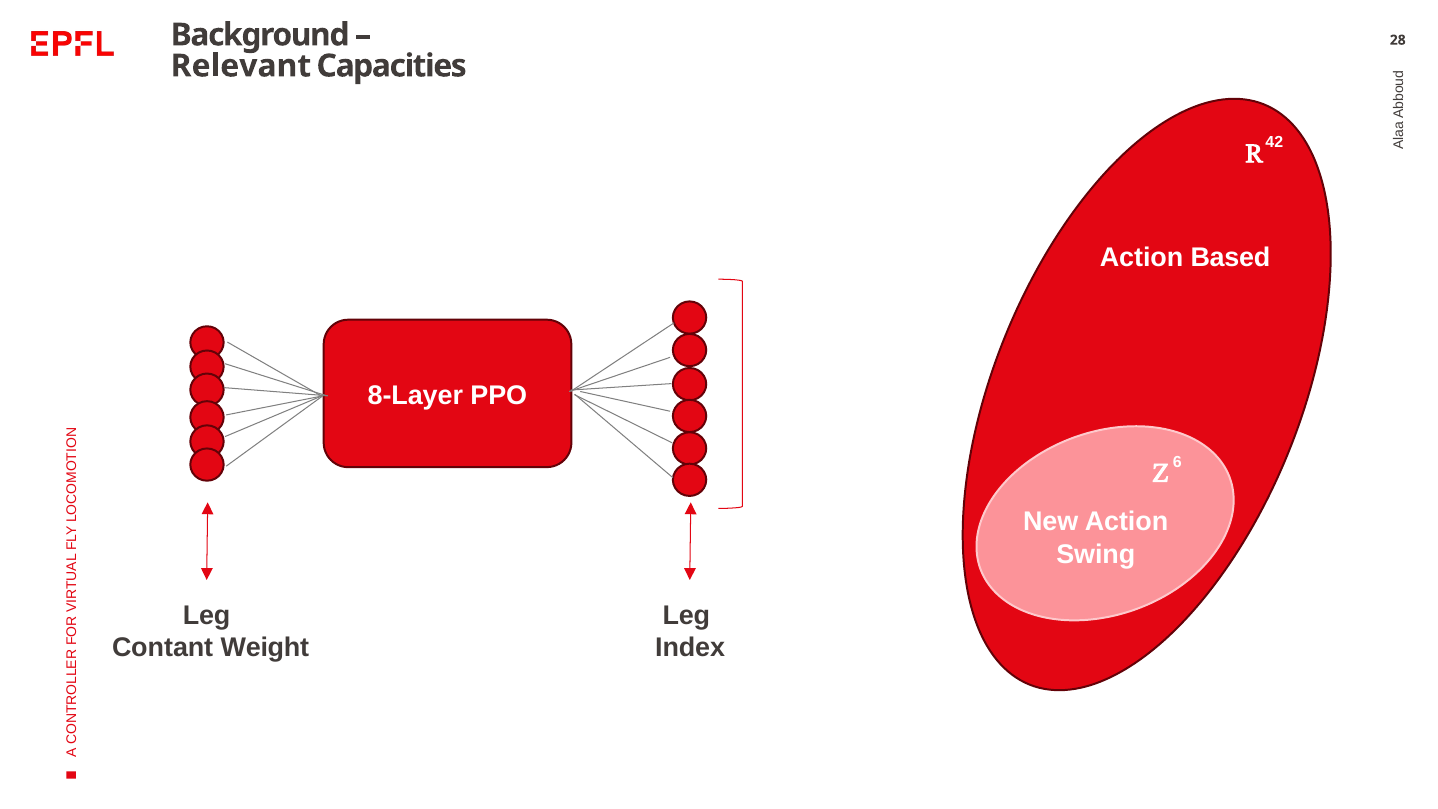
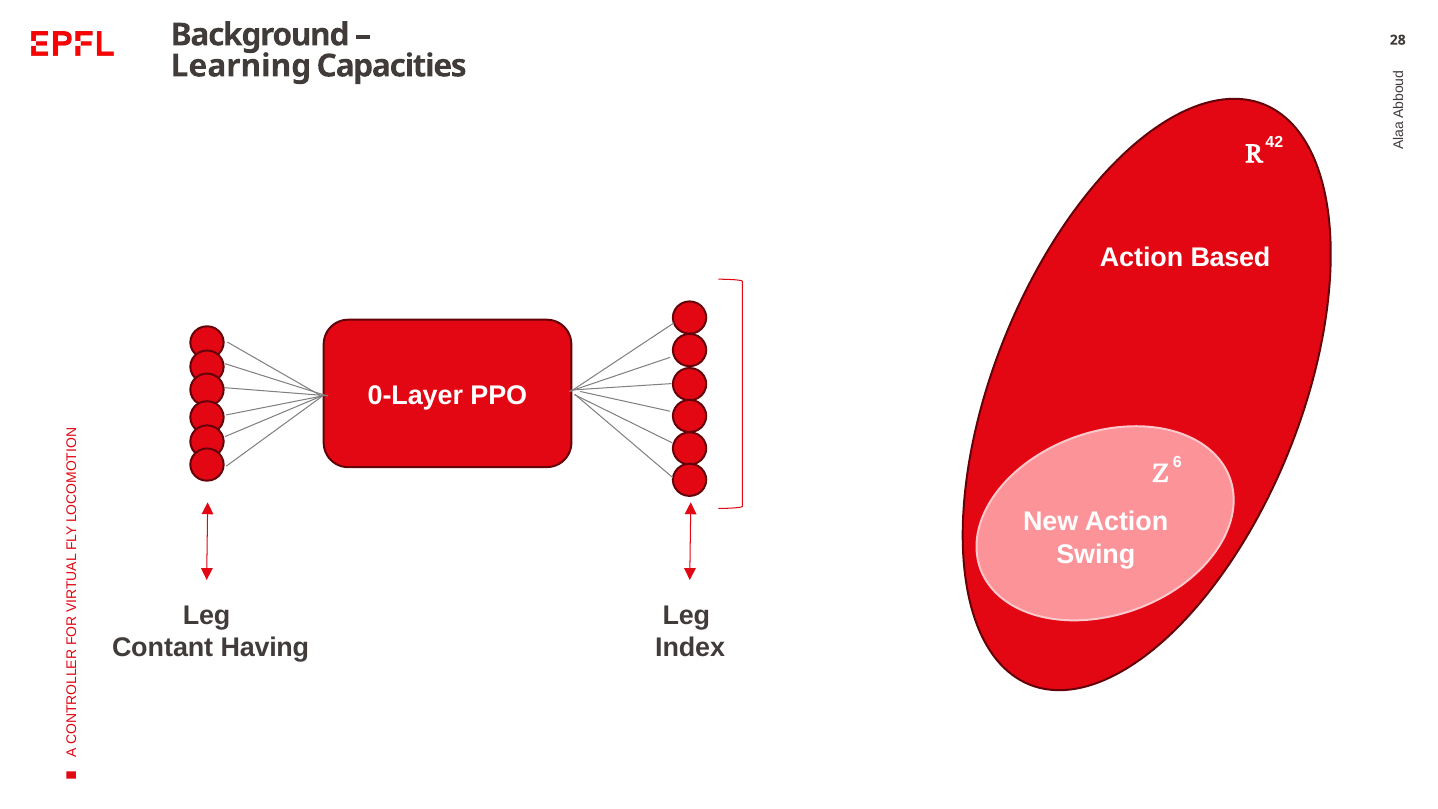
Relevant: Relevant -> Learning
8-Layer: 8-Layer -> 0-Layer
Weight: Weight -> Having
